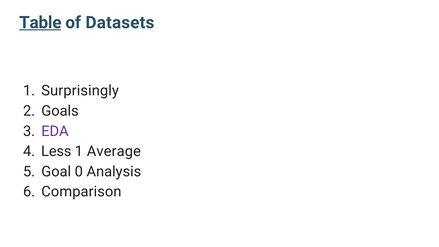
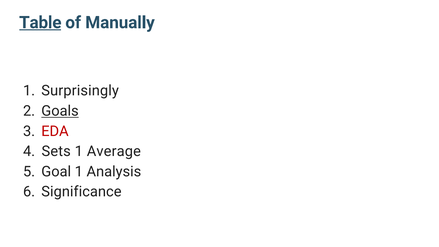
Datasets: Datasets -> Manually
Goals underline: none -> present
EDA colour: purple -> red
Less: Less -> Sets
Goal 0: 0 -> 1
Comparison: Comparison -> Significance
